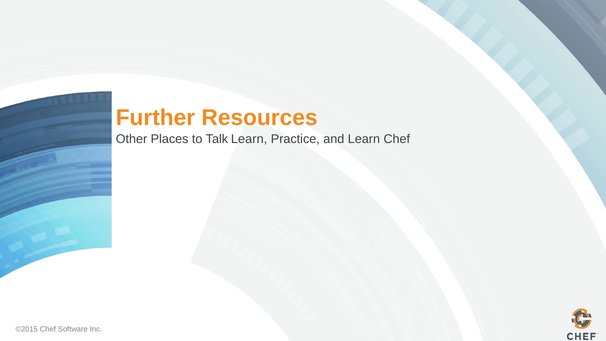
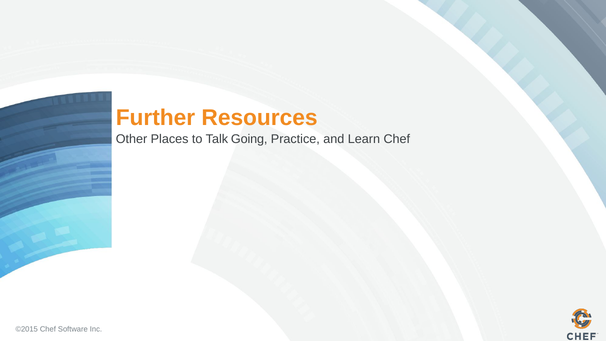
Talk Learn: Learn -> Going
